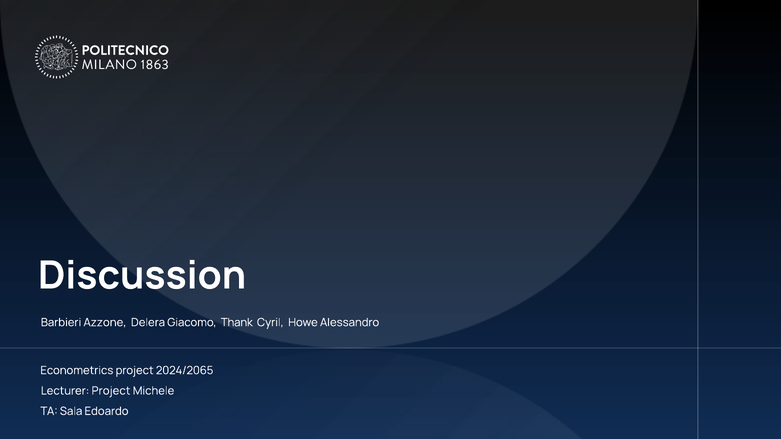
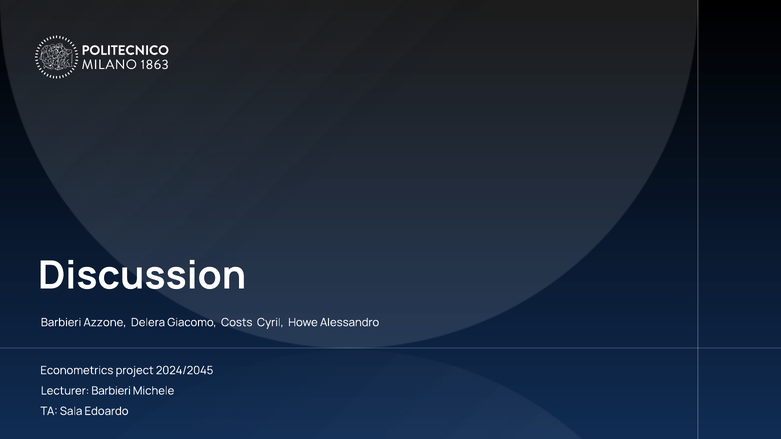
Thank: Thank -> Costs
2024/2065: 2024/2065 -> 2024/2045
Lecturer Project: Project -> Barbieri
